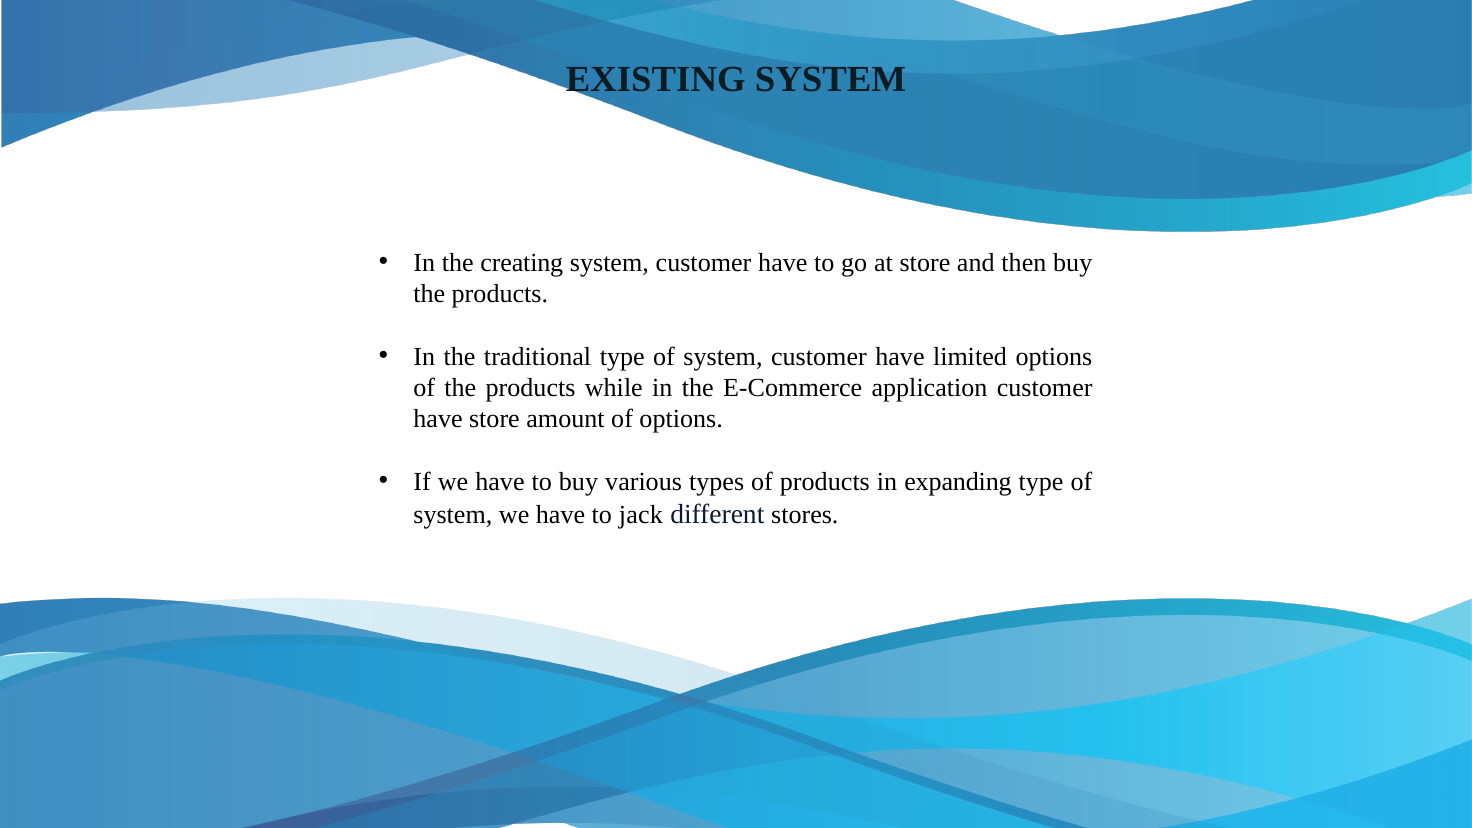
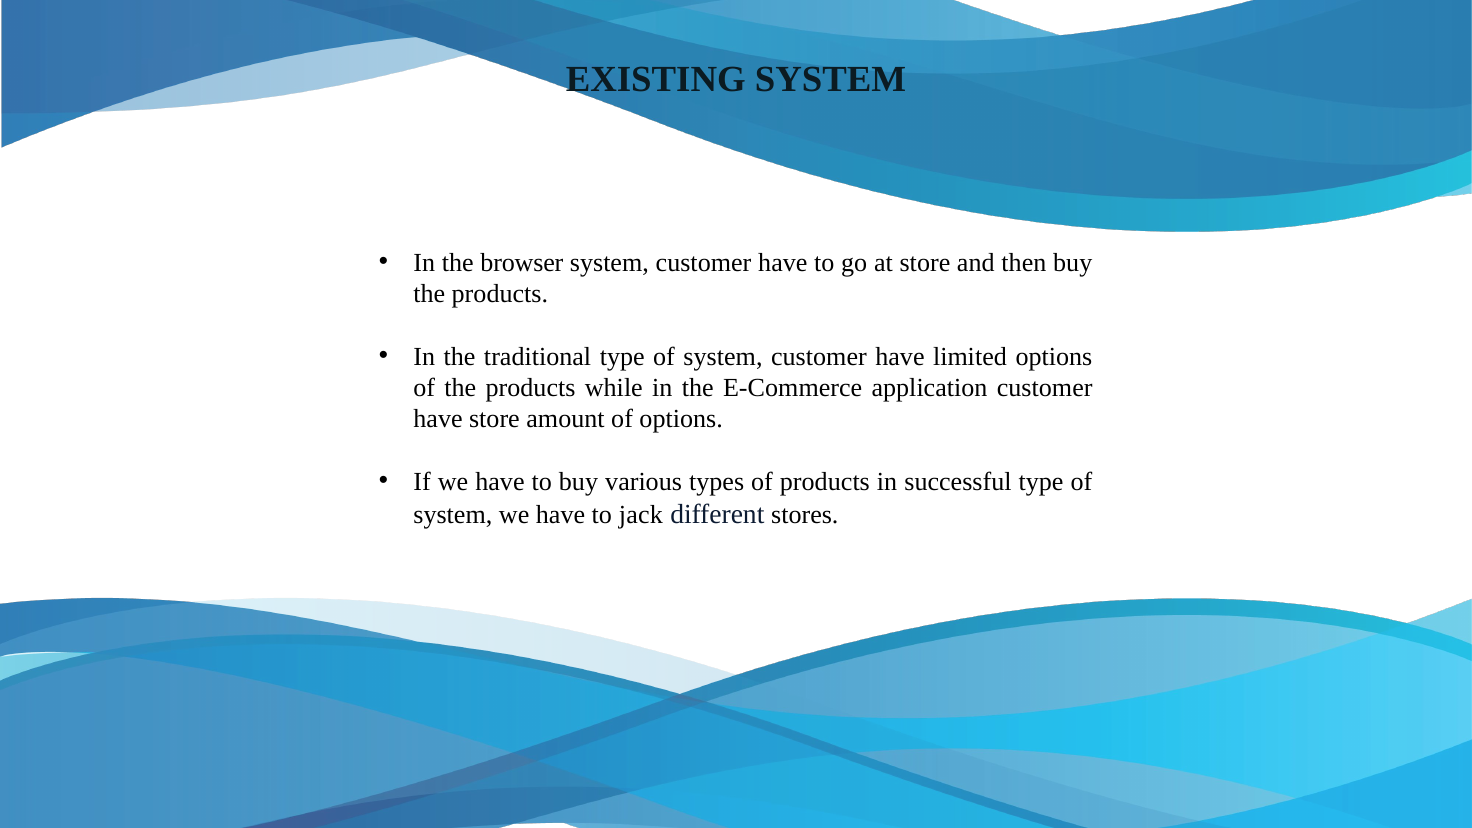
creating: creating -> browser
expanding: expanding -> successful
